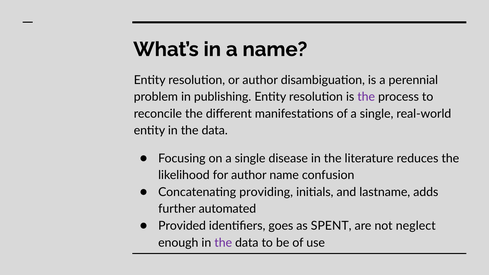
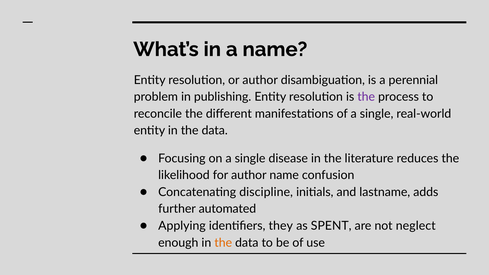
providing: providing -> discipline
Provided: Provided -> Applying
goes: goes -> they
the at (223, 243) colour: purple -> orange
